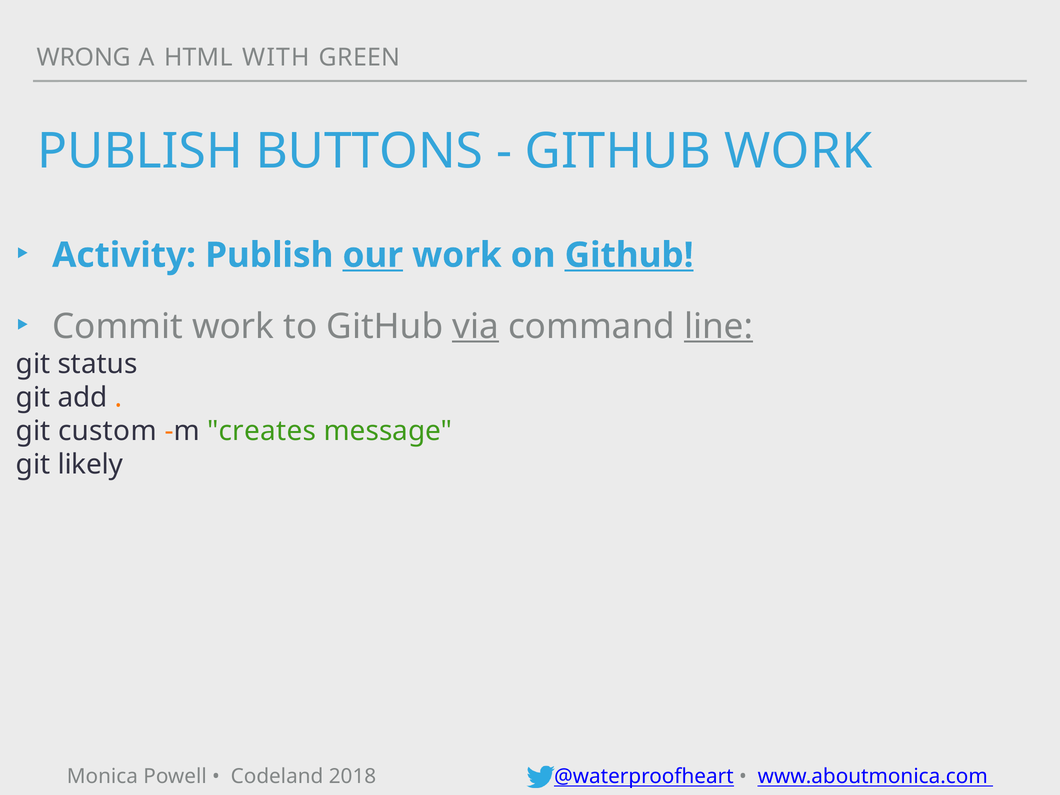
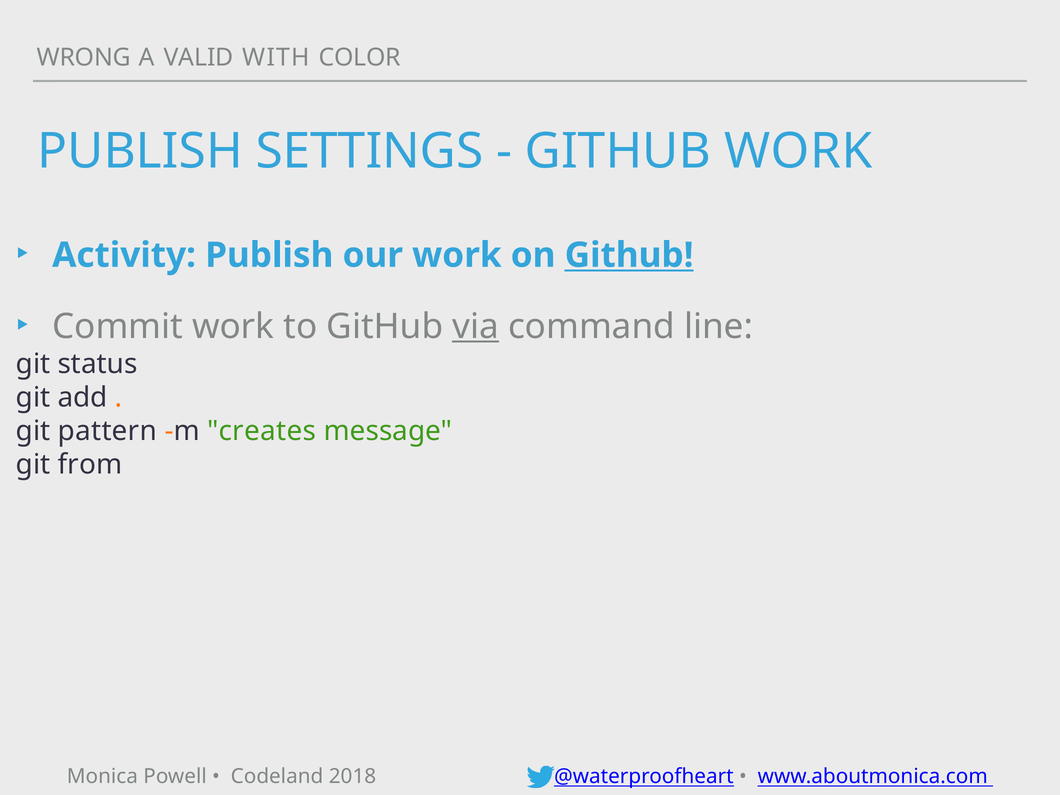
HTML: HTML -> VALID
GREEN: GREEN -> COLOR
BUTTONS: BUTTONS -> SETTINGS
our underline: present -> none
line underline: present -> none
custom: custom -> pattern
likely: likely -> from
